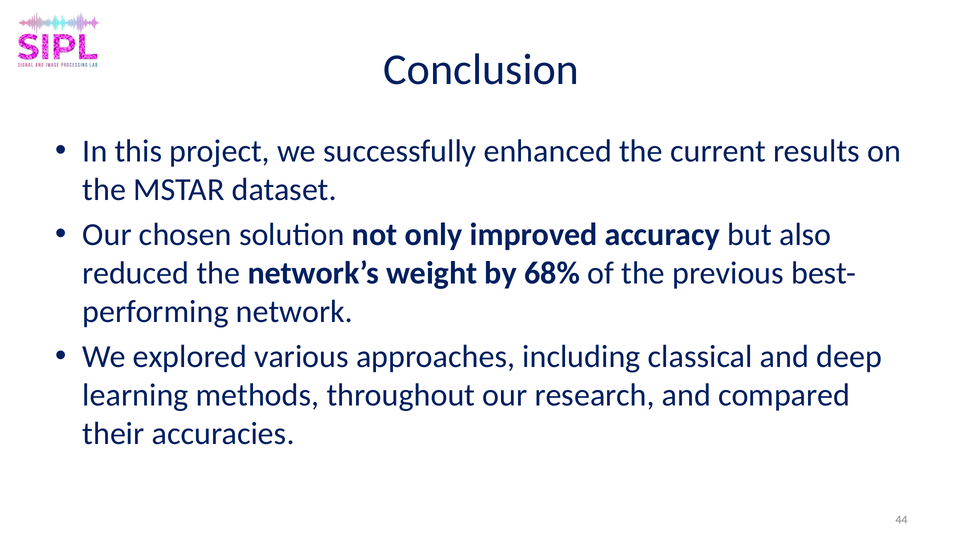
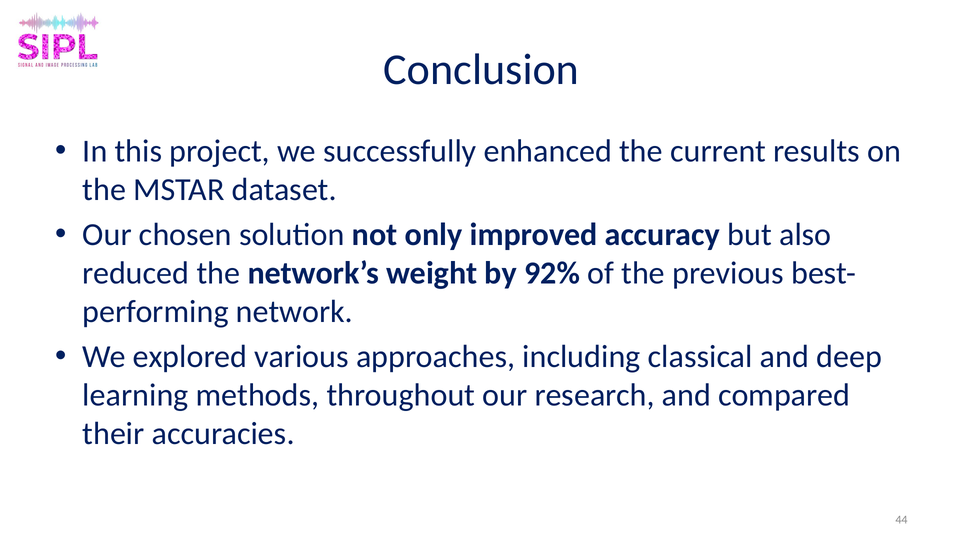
68%: 68% -> 92%
